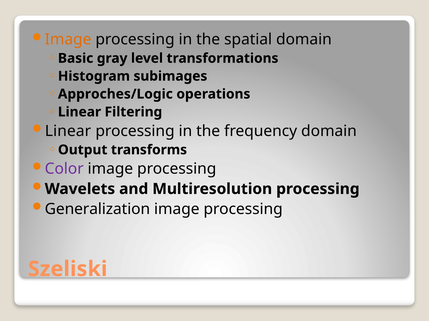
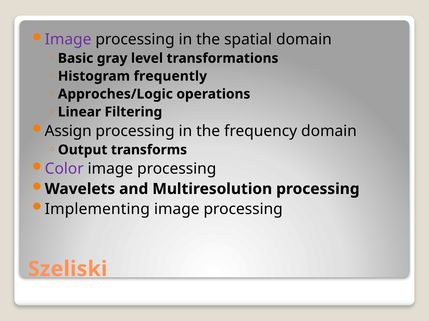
Image at (68, 40) colour: orange -> purple
subimages: subimages -> frequently
Linear at (68, 131): Linear -> Assign
Generalization: Generalization -> Implementing
